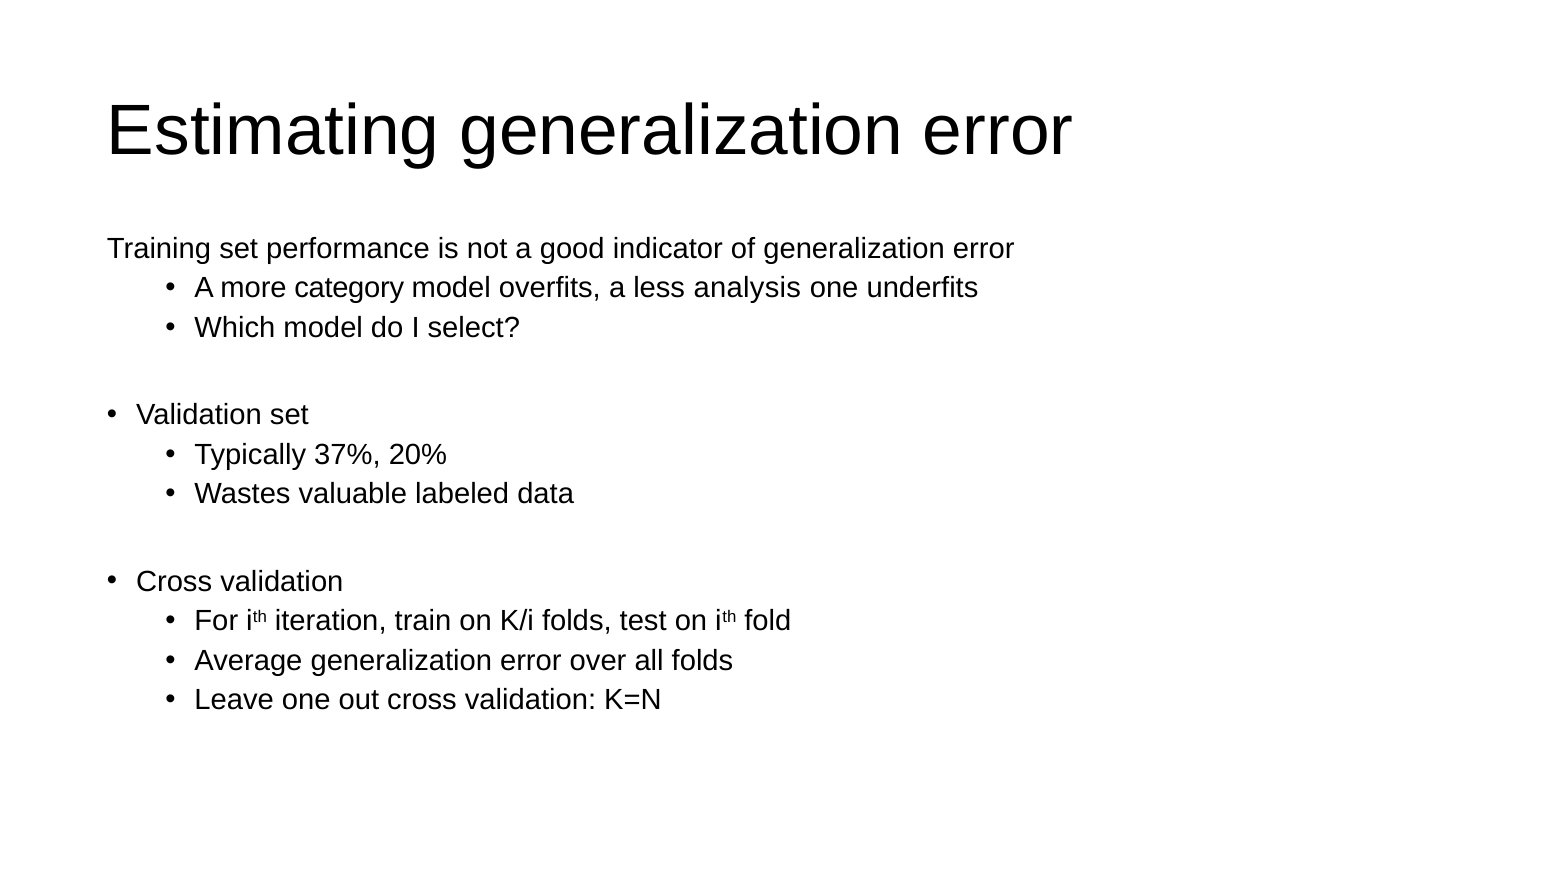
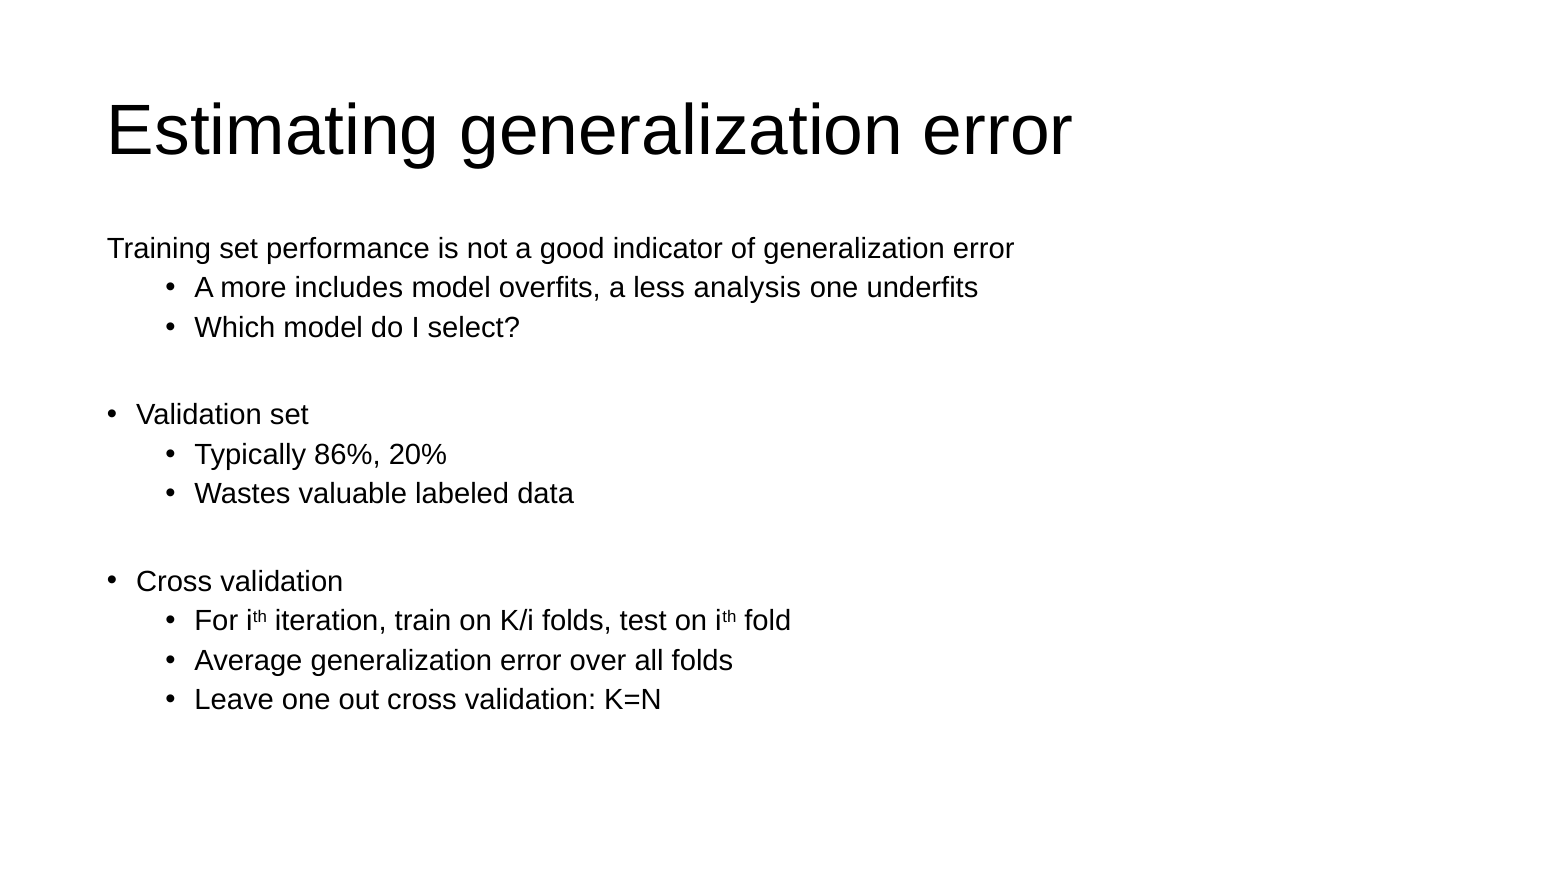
category: category -> includes
37%: 37% -> 86%
